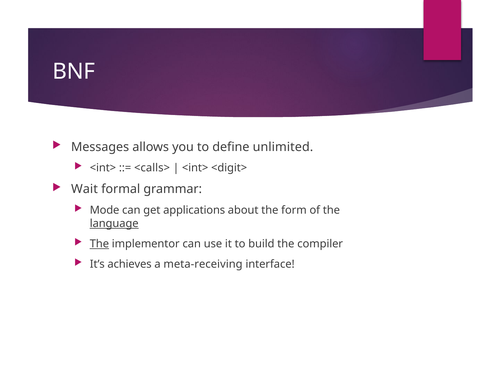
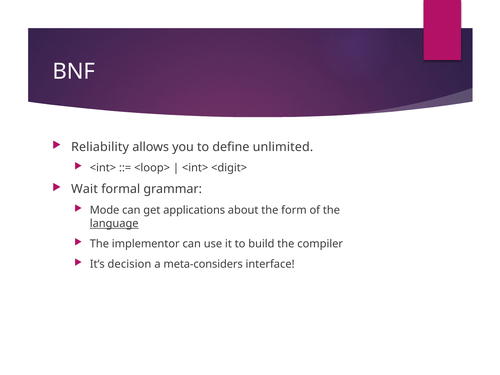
Messages: Messages -> Reliability
<calls>: <calls> -> <loop>
The at (99, 244) underline: present -> none
achieves: achieves -> decision
meta-receiving: meta-receiving -> meta-considers
